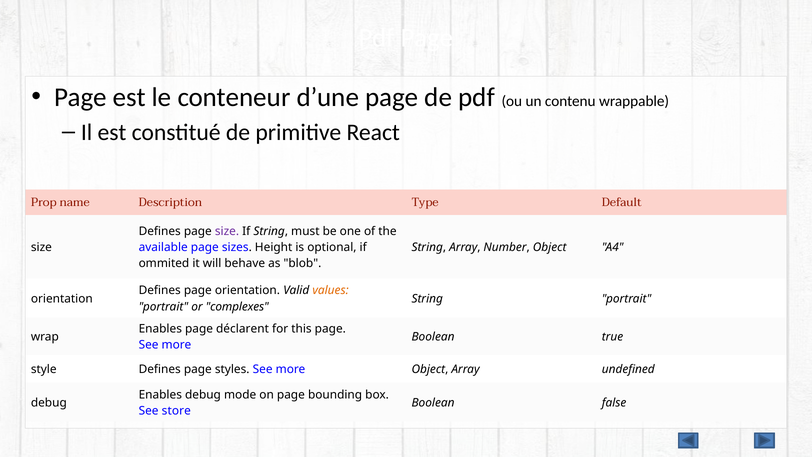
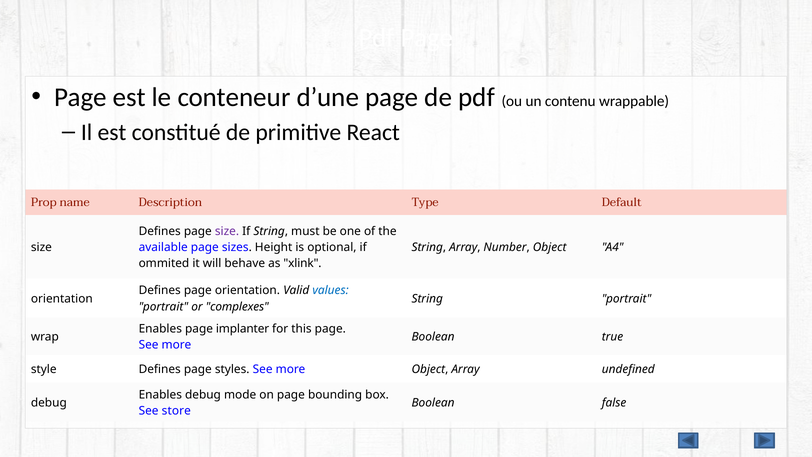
blob: blob -> xlink
values colour: orange -> blue
déclarent: déclarent -> implanter
